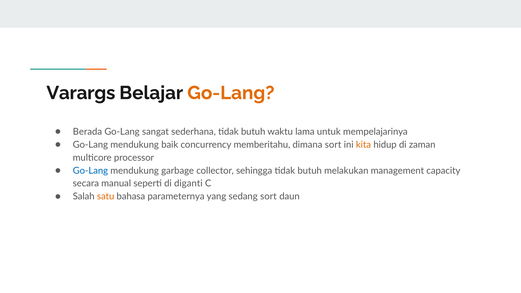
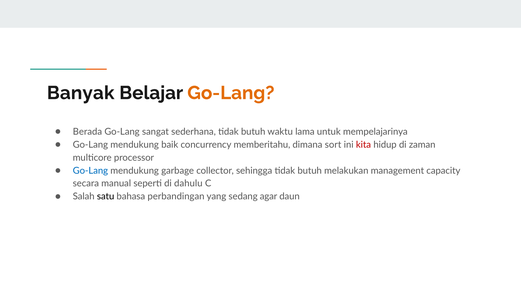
Varargs: Varargs -> Banyak
kita colour: orange -> red
diganti: diganti -> dahulu
satu colour: orange -> black
parameternya: parameternya -> perbandingan
sedang sort: sort -> agar
